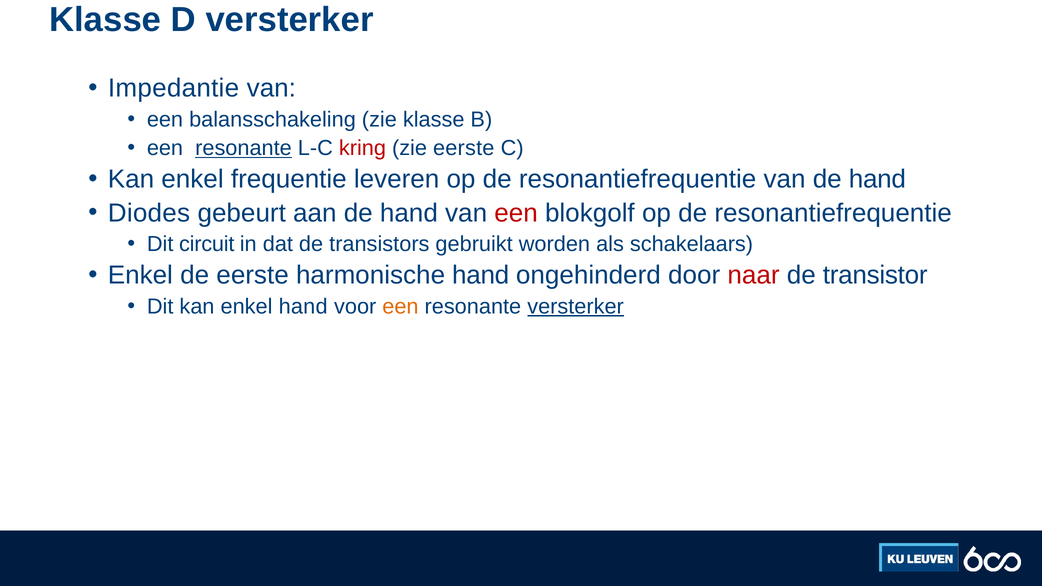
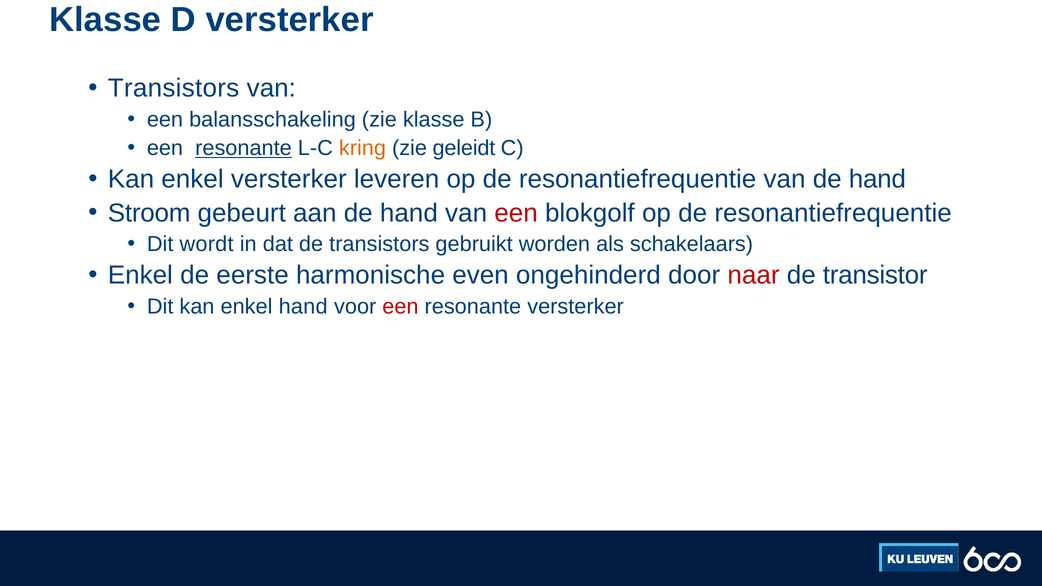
Impedantie at (174, 88): Impedantie -> Transistors
kring colour: red -> orange
zie eerste: eerste -> geleidt
enkel frequentie: frequentie -> versterker
Diodes: Diodes -> Stroom
circuit: circuit -> wordt
harmonische hand: hand -> even
een at (400, 307) colour: orange -> red
versterker at (576, 307) underline: present -> none
